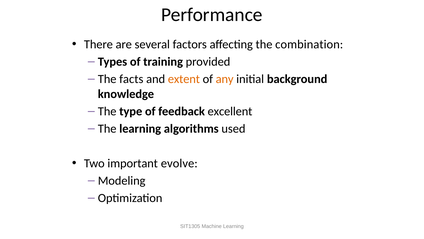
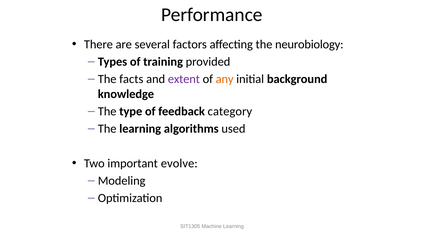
combination: combination -> neurobiology
extent colour: orange -> purple
excellent: excellent -> category
